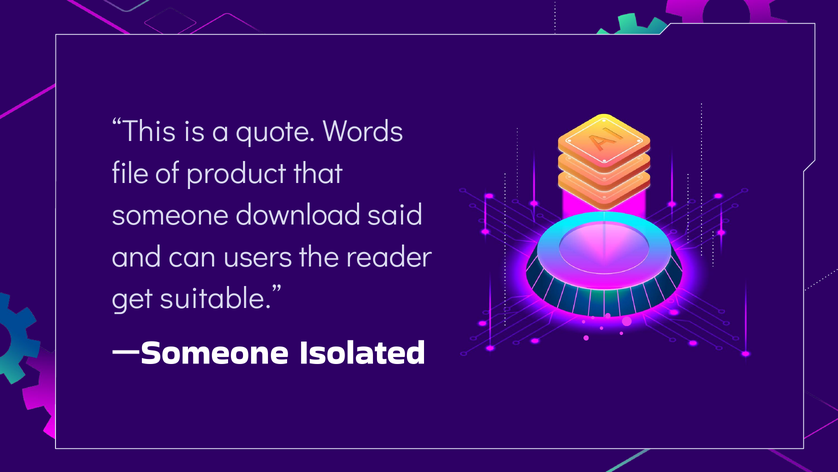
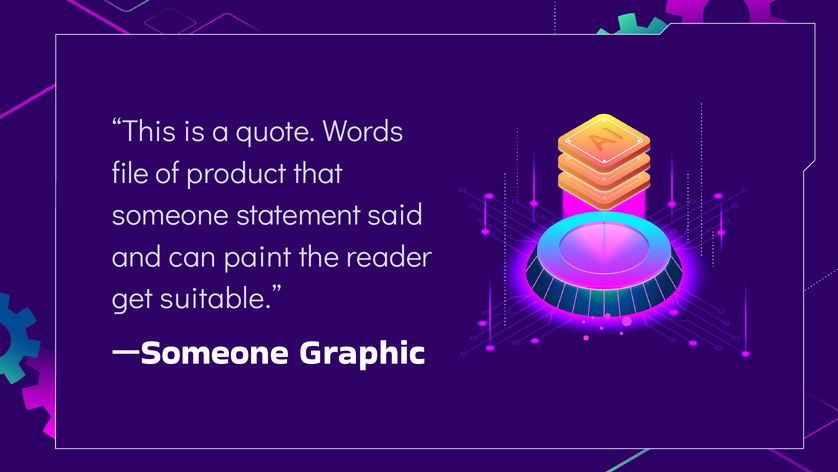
download: download -> statement
users: users -> paint
Isolated: Isolated -> Graphic
